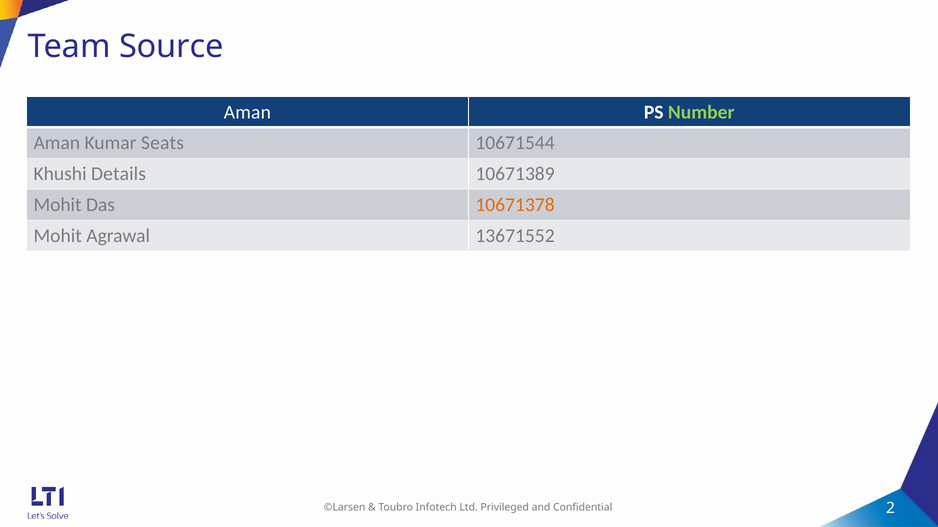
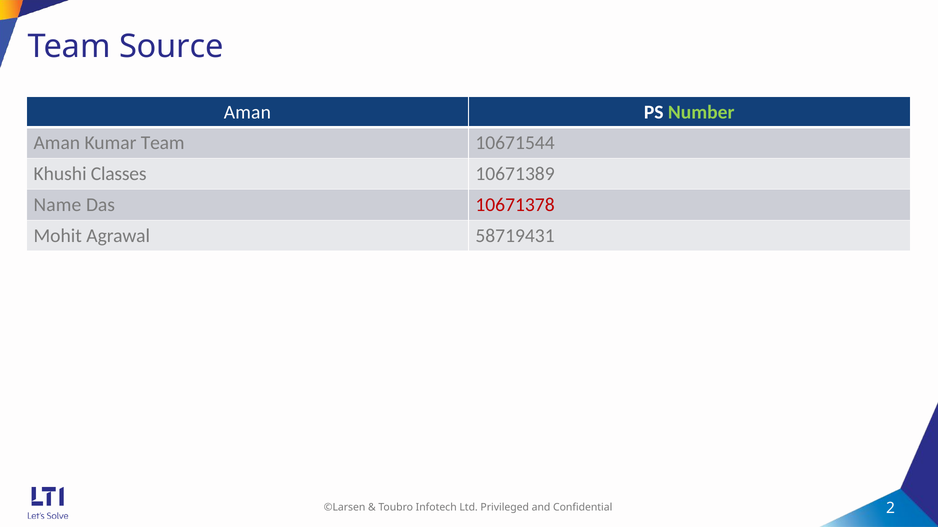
Kumar Seats: Seats -> Team
Details: Details -> Classes
Mohit at (58, 205): Mohit -> Name
10671378 colour: orange -> red
13671552: 13671552 -> 58719431
